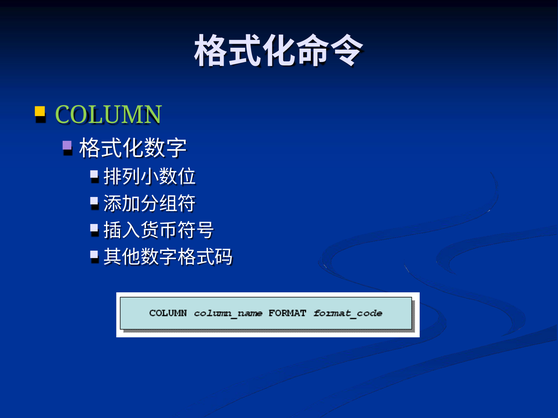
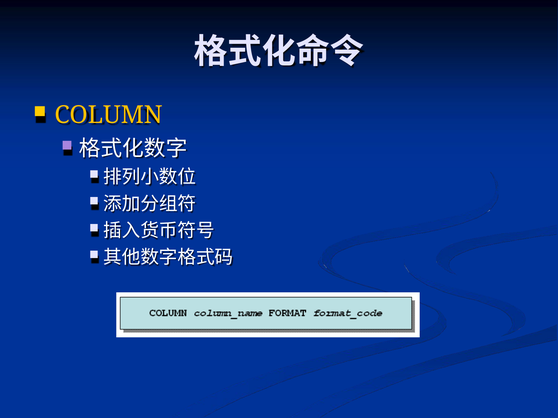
COLUMN colour: light green -> yellow
